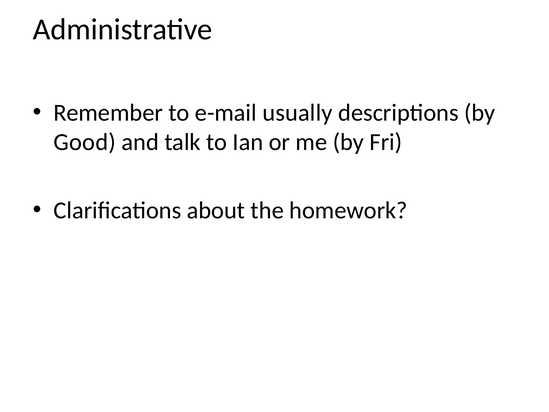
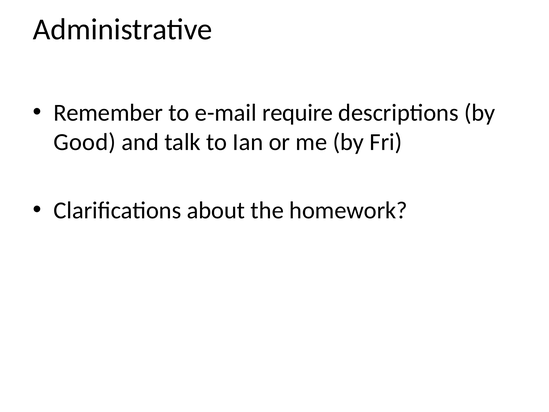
usually: usually -> require
